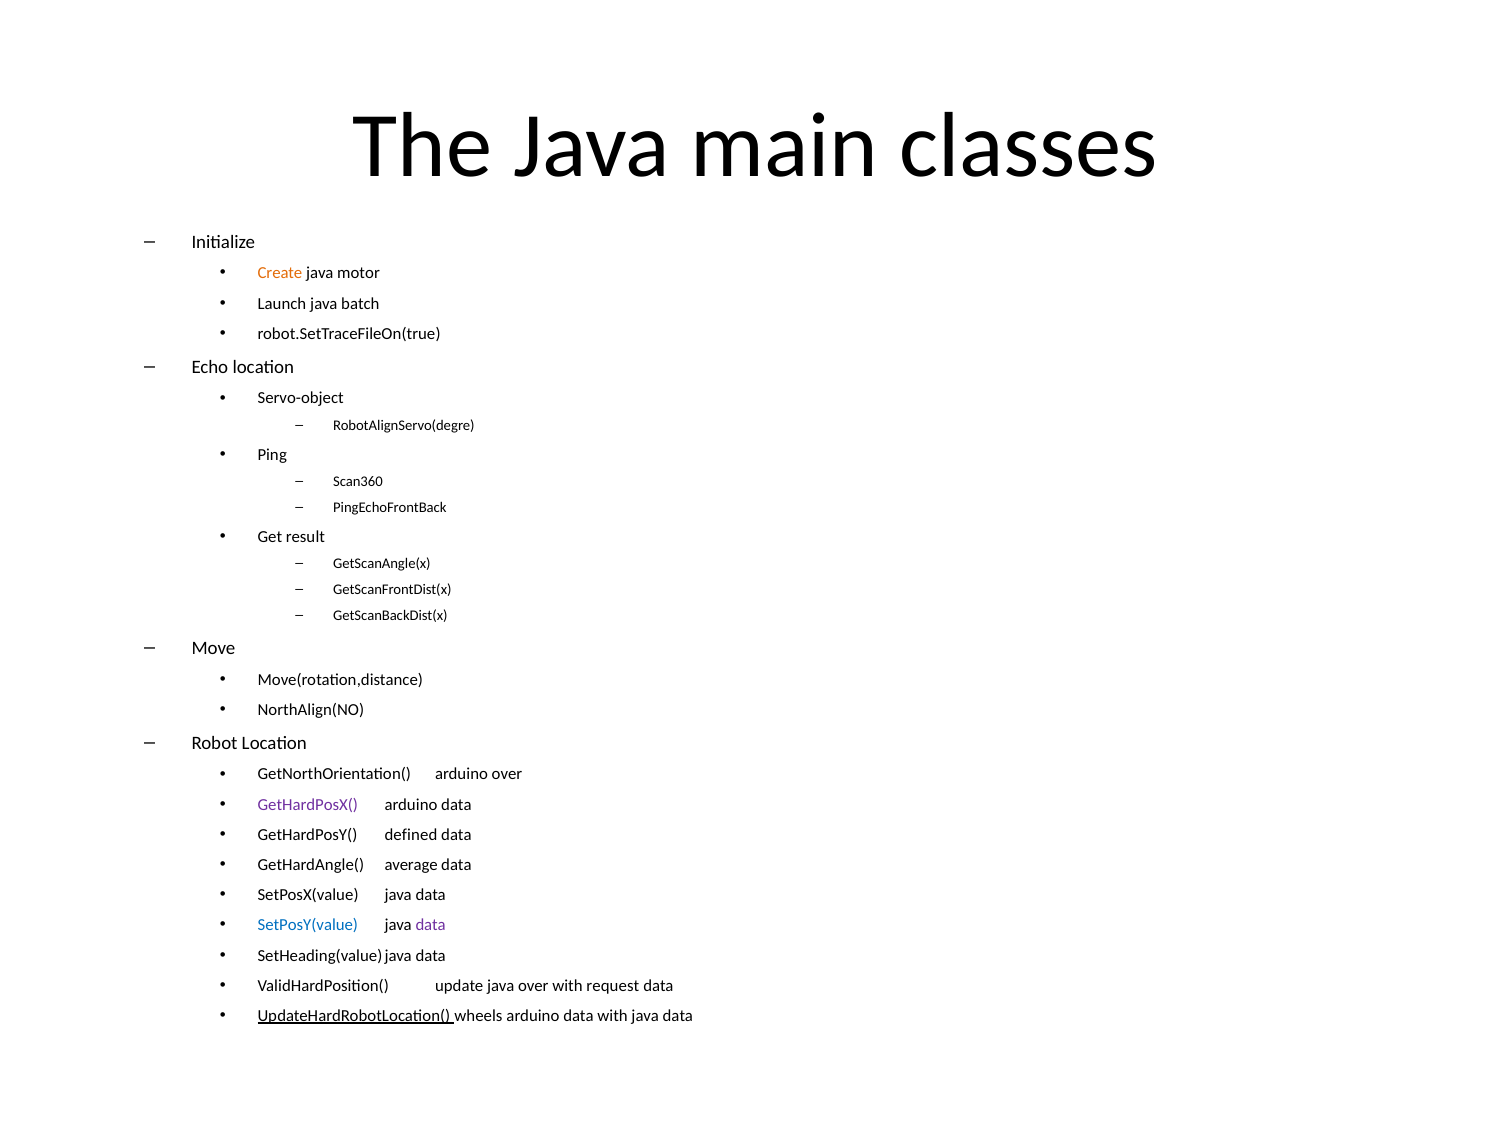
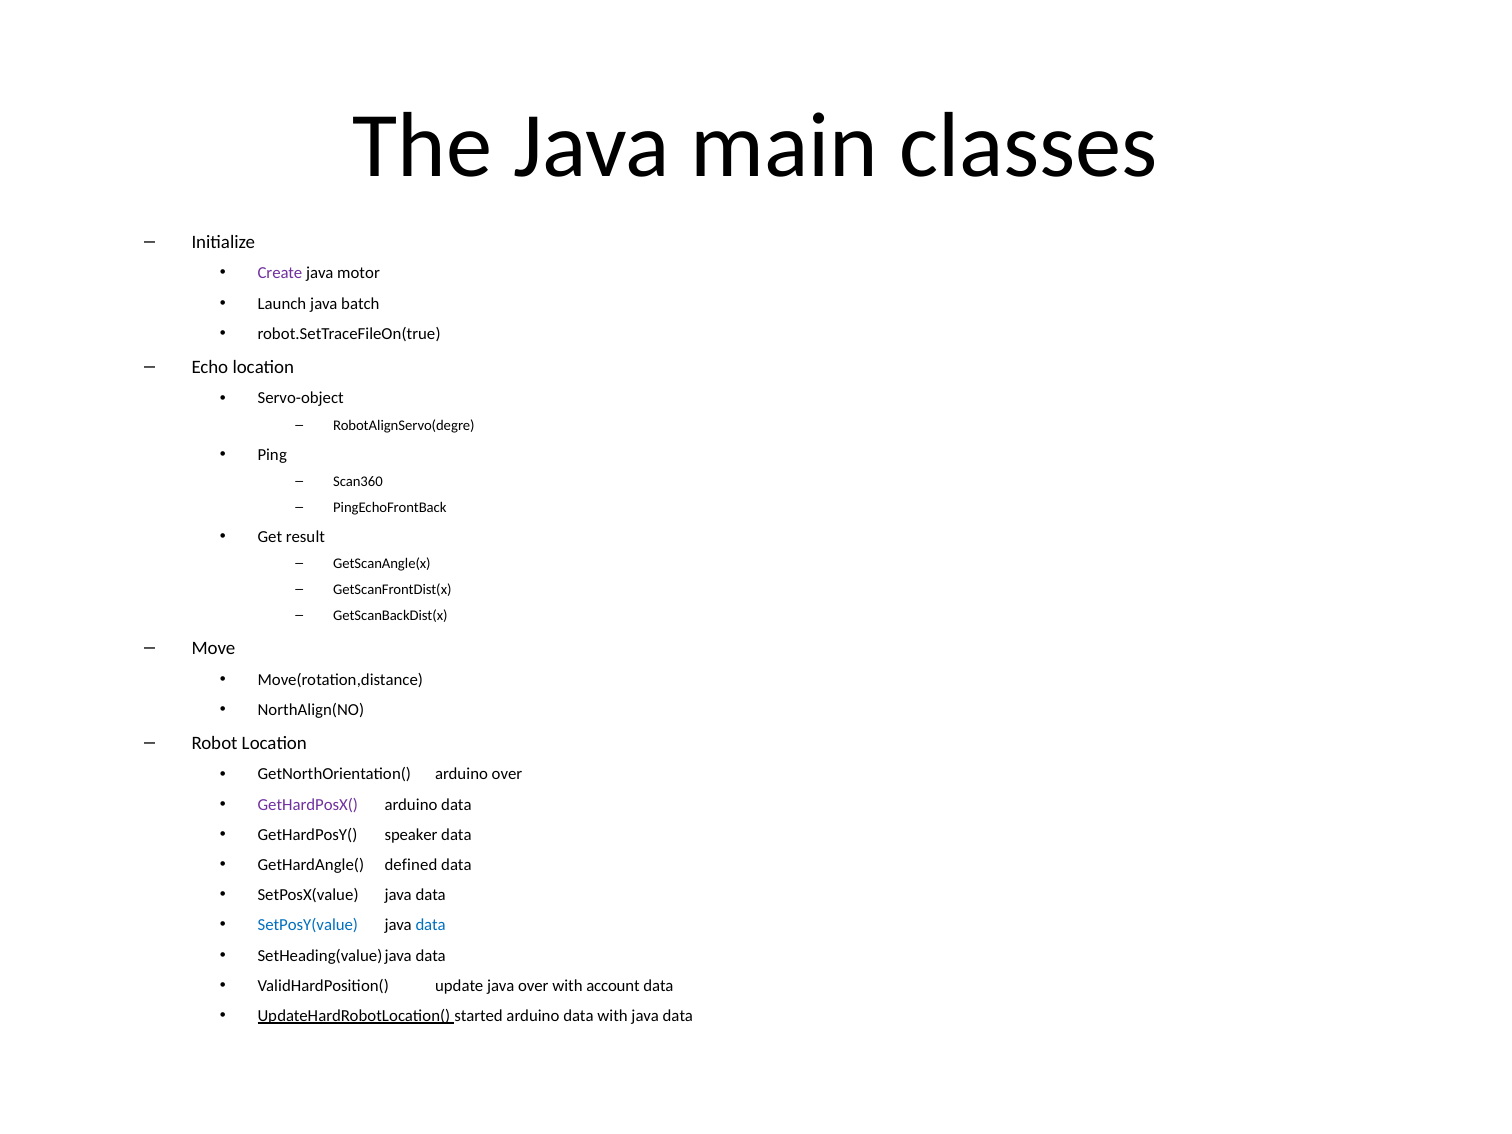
Create colour: orange -> purple
defined: defined -> speaker
average: average -> defined
data at (431, 925) colour: purple -> blue
request: request -> account
wheels: wheels -> started
